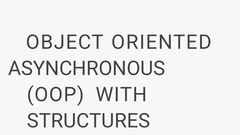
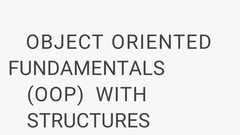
ASYNCHRONOUS: ASYNCHRONOUS -> FUNDAMENTALS
